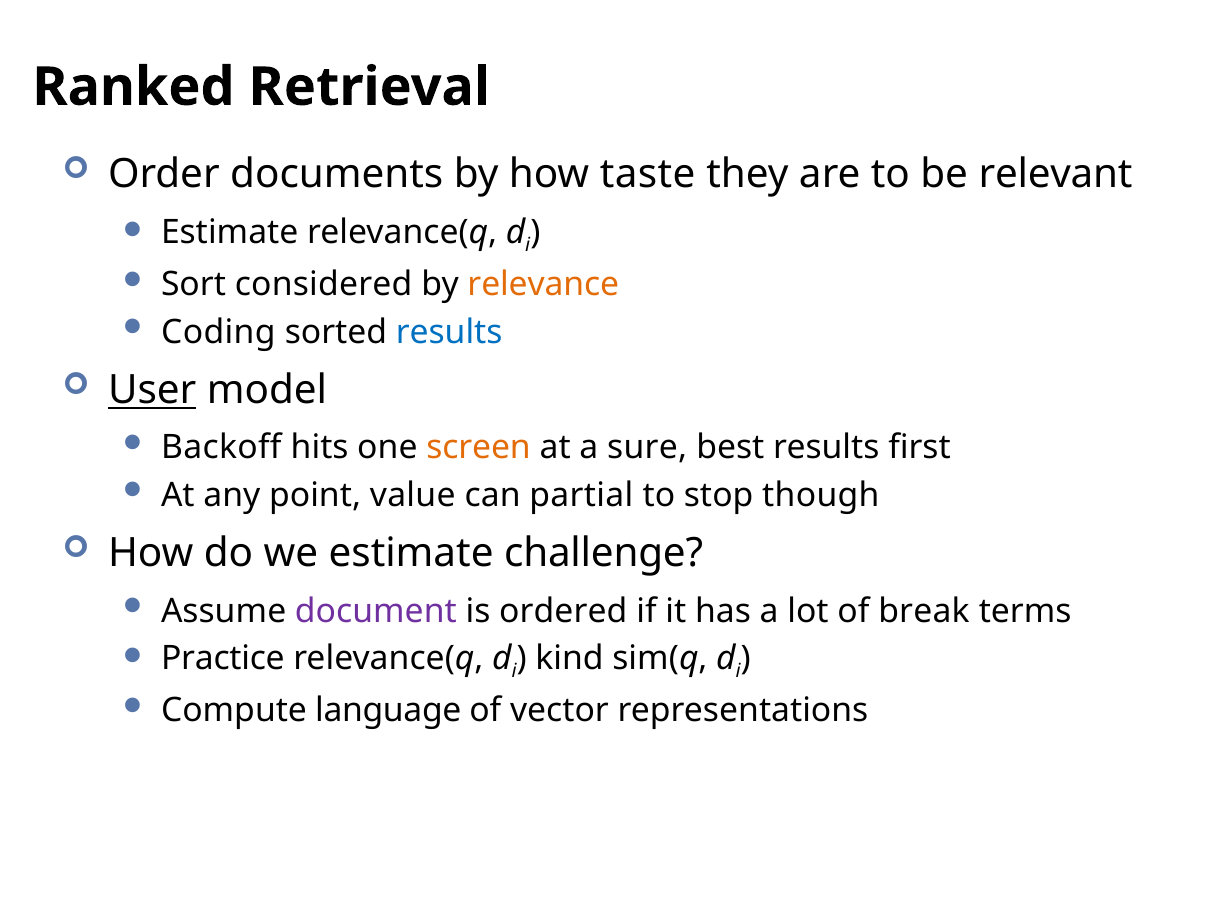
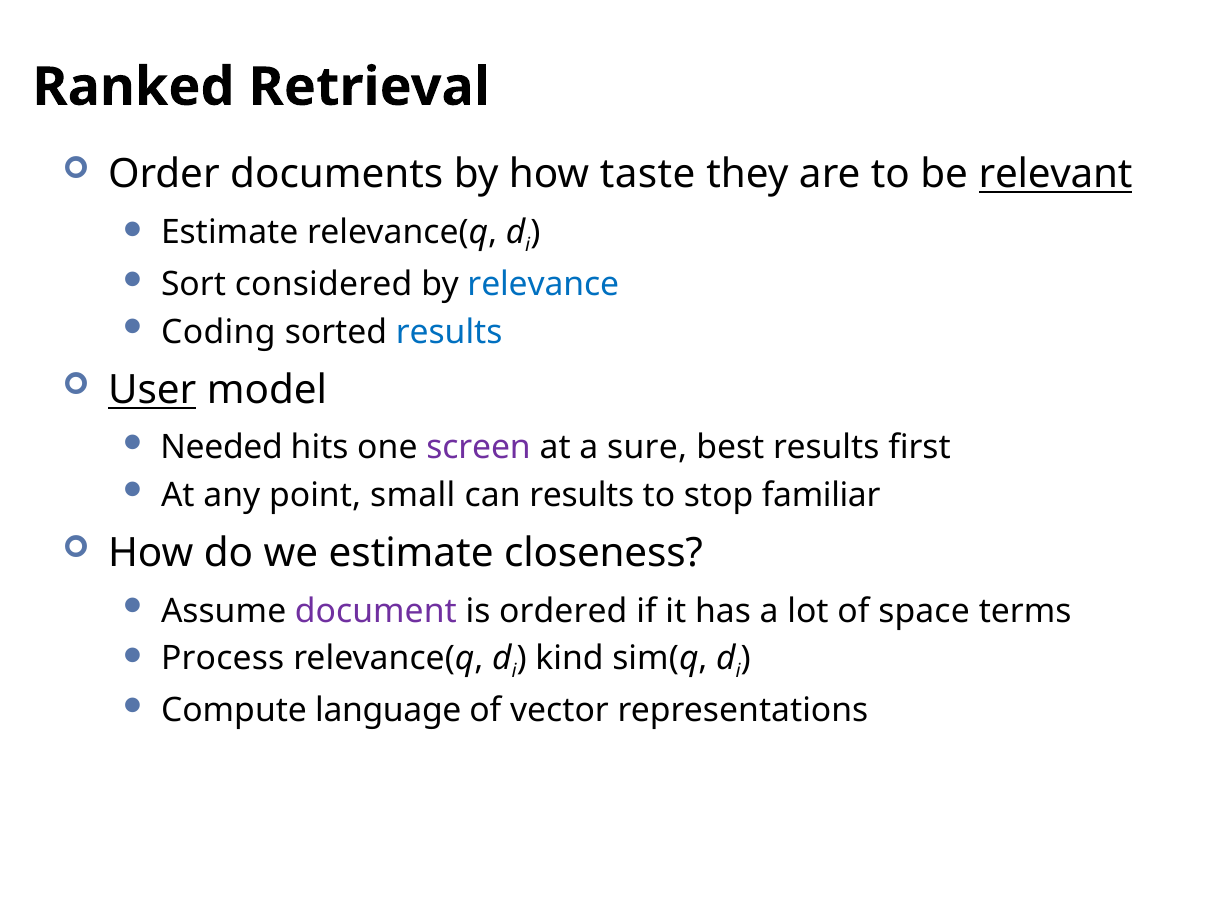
relevant underline: none -> present
relevance colour: orange -> blue
Backoff: Backoff -> Needed
screen colour: orange -> purple
value: value -> small
can partial: partial -> results
though: though -> familiar
challenge: challenge -> closeness
break: break -> space
Practice: Practice -> Process
